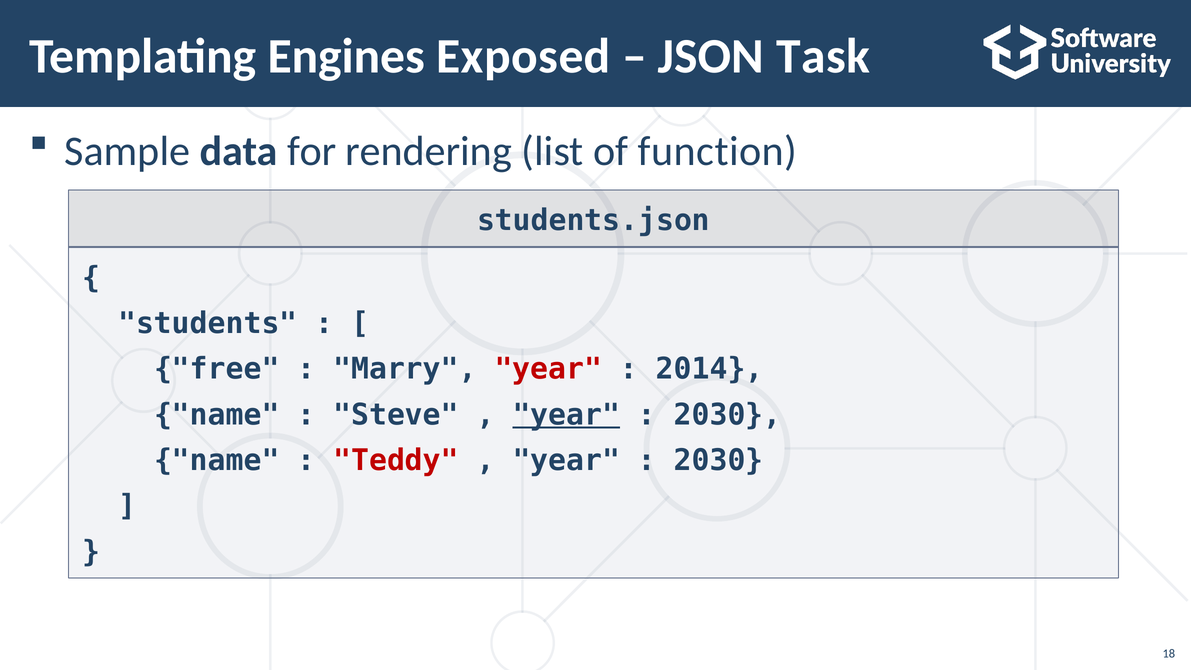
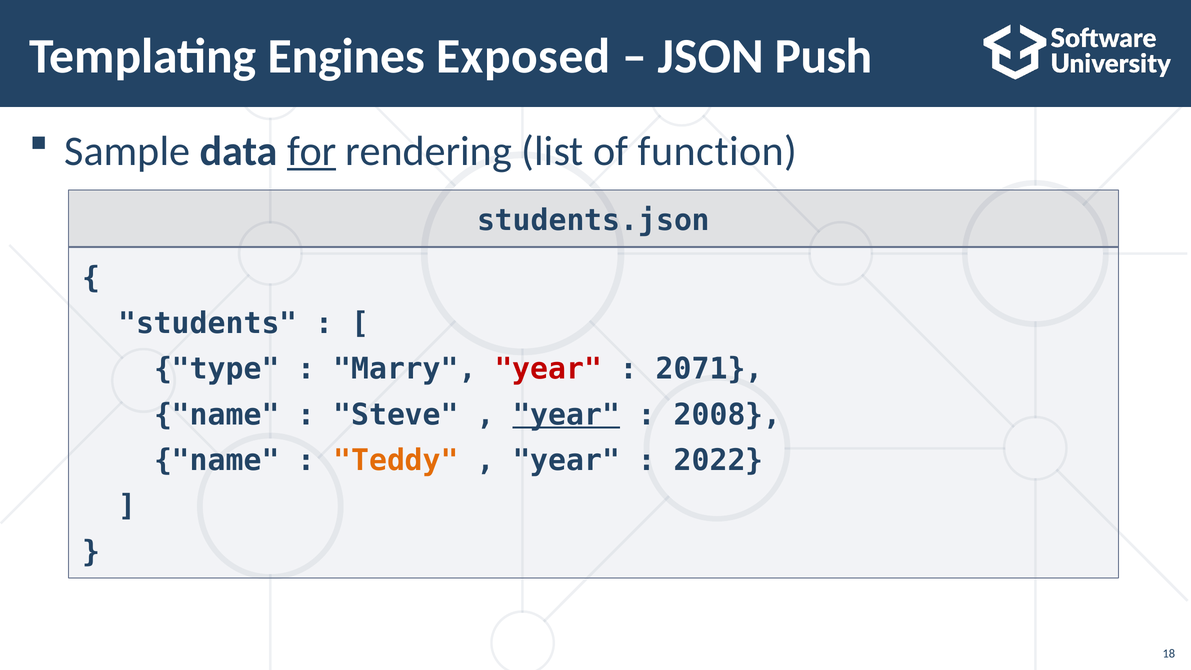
Task: Task -> Push
for underline: none -> present
free: free -> type
2014: 2014 -> 2071
2030 at (728, 415): 2030 -> 2008
Teddy colour: red -> orange
2030 at (719, 460): 2030 -> 2022
